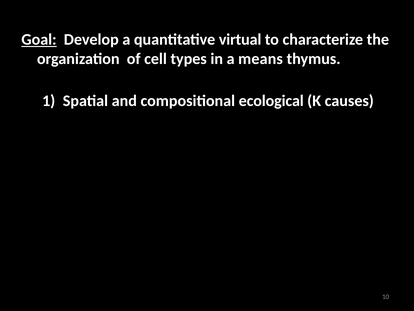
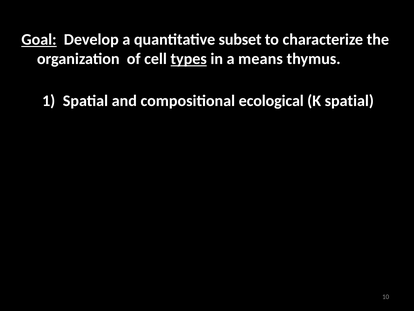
virtual: virtual -> subset
types underline: none -> present
K causes: causes -> spatial
